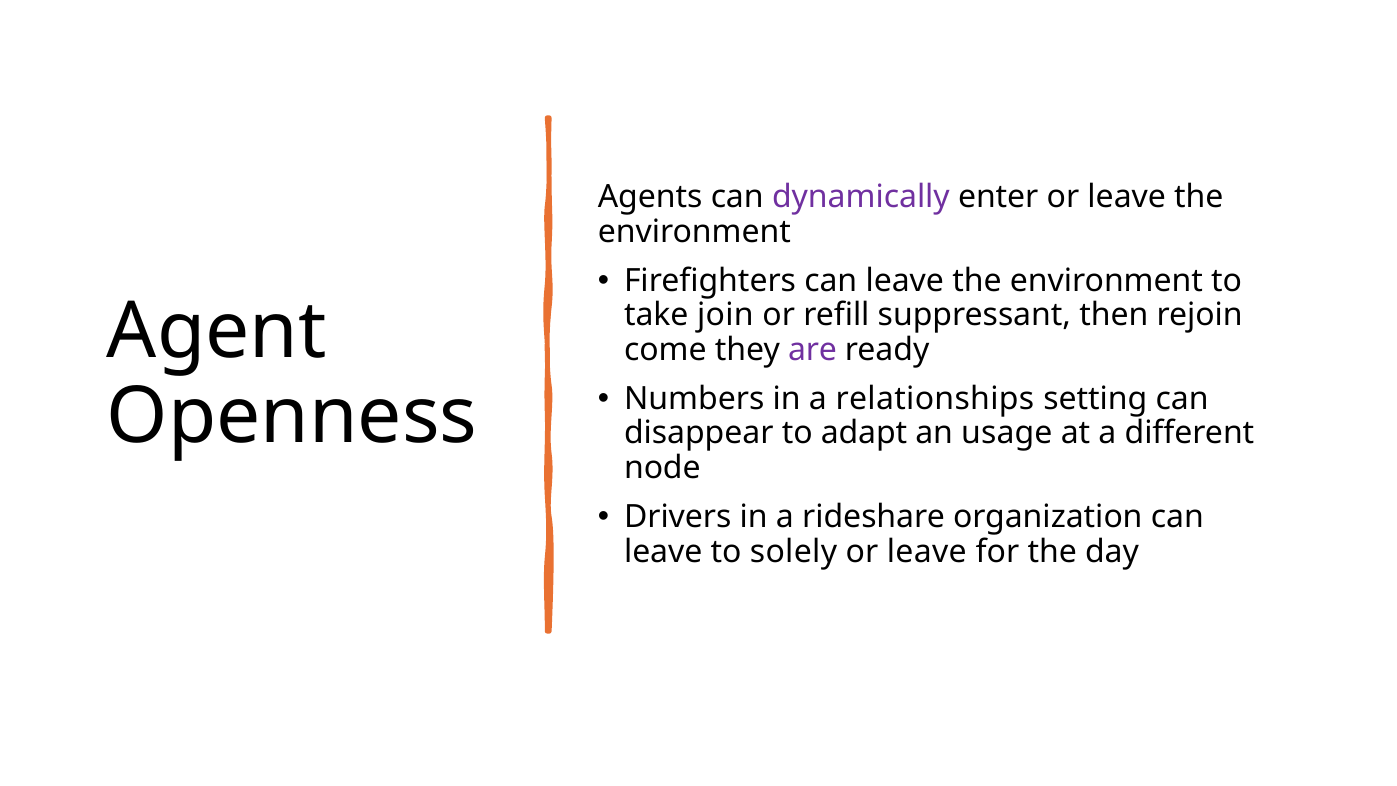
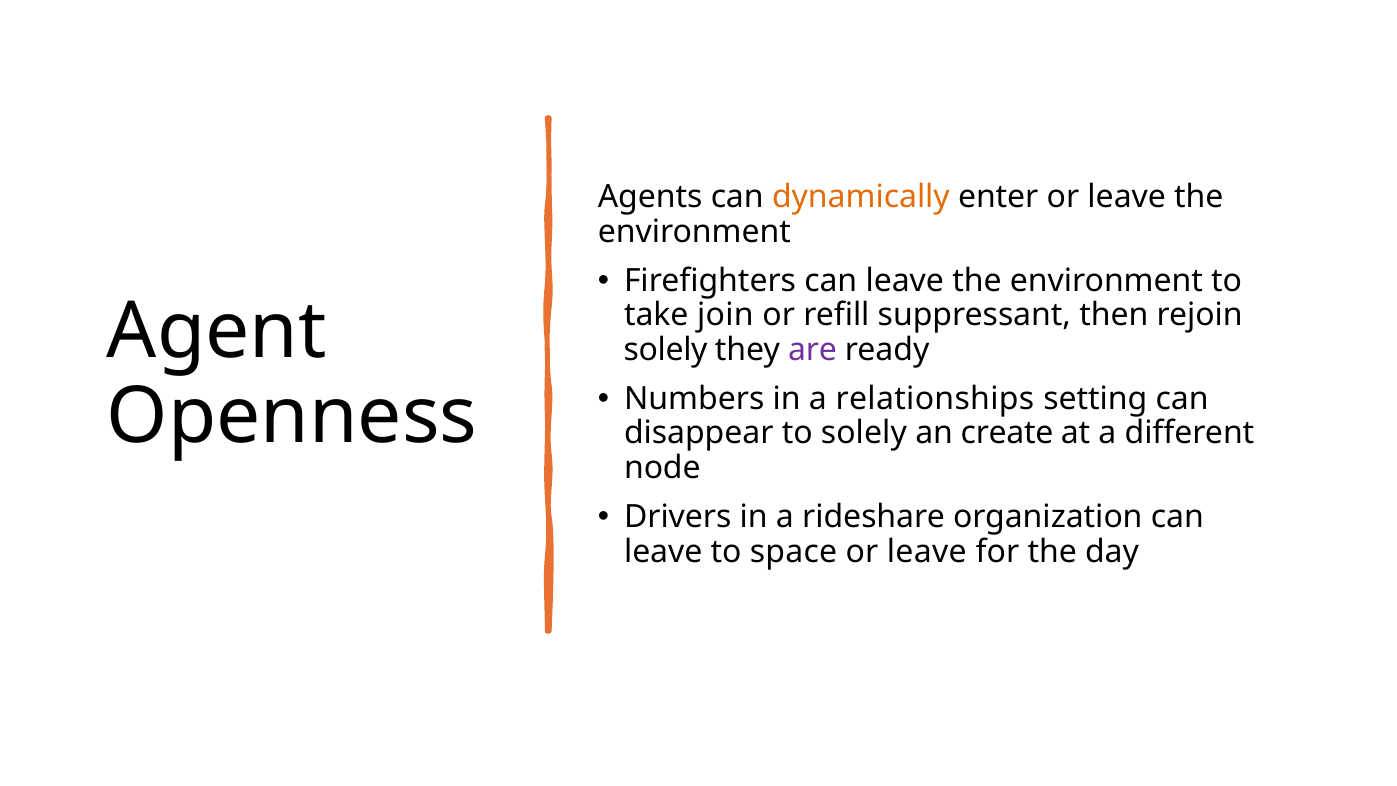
dynamically colour: purple -> orange
come at (665, 350): come -> solely
to adapt: adapt -> solely
usage: usage -> create
solely: solely -> space
